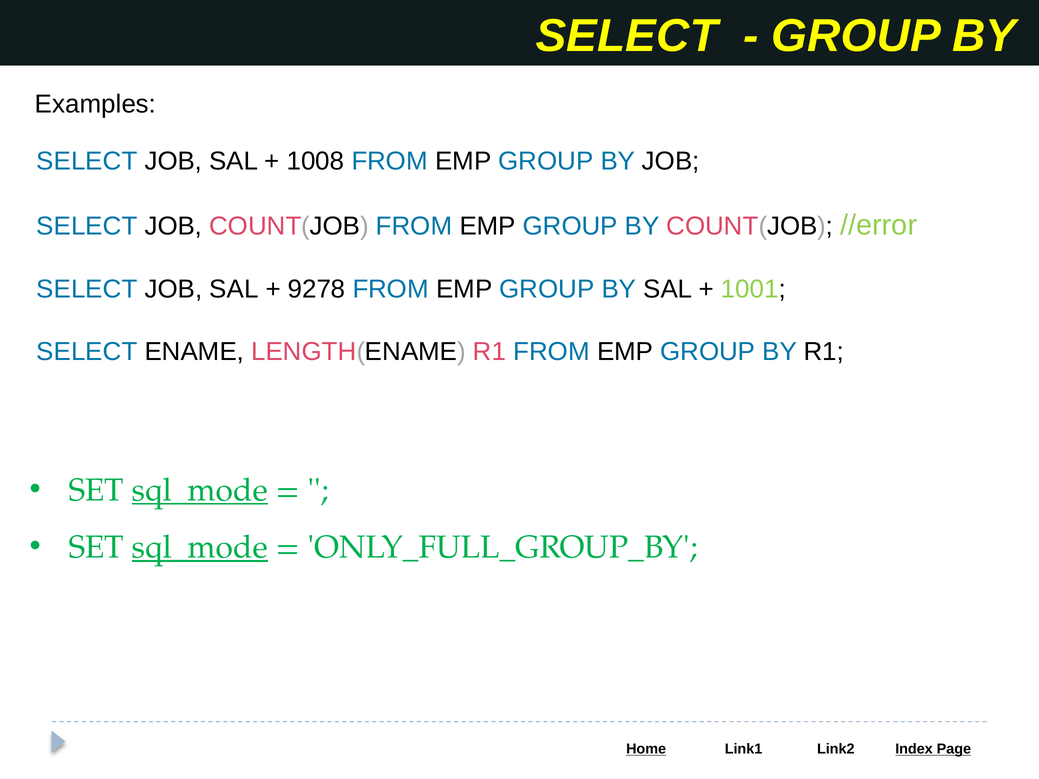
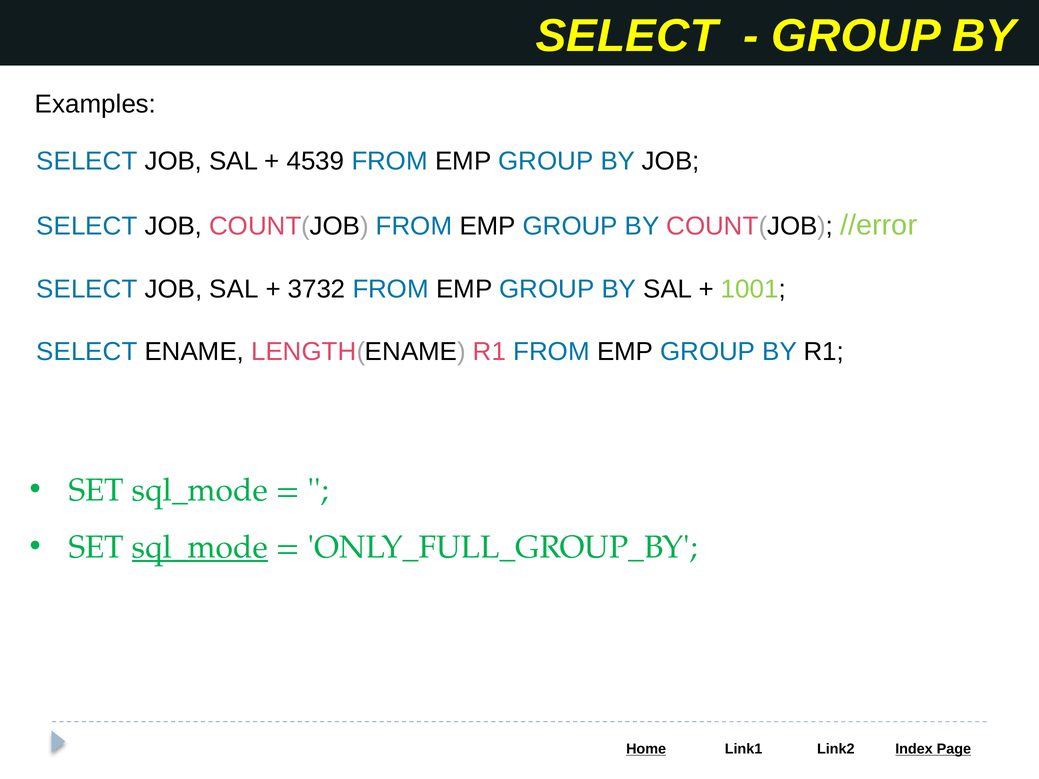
1008: 1008 -> 4539
9278: 9278 -> 3732
sql_mode at (200, 490) underline: present -> none
